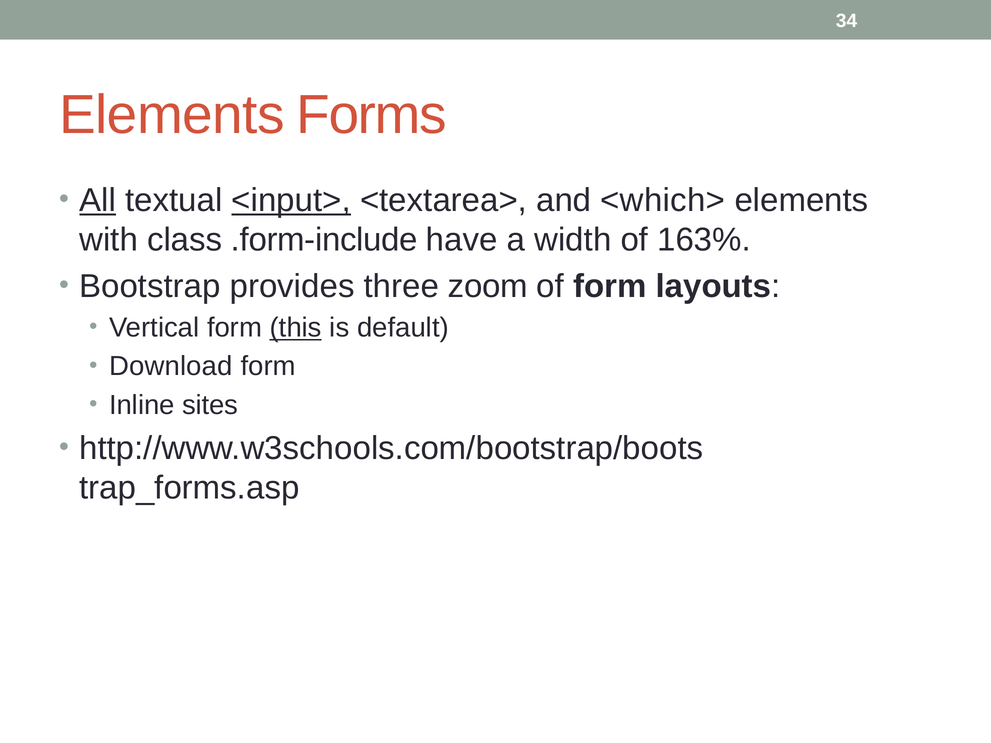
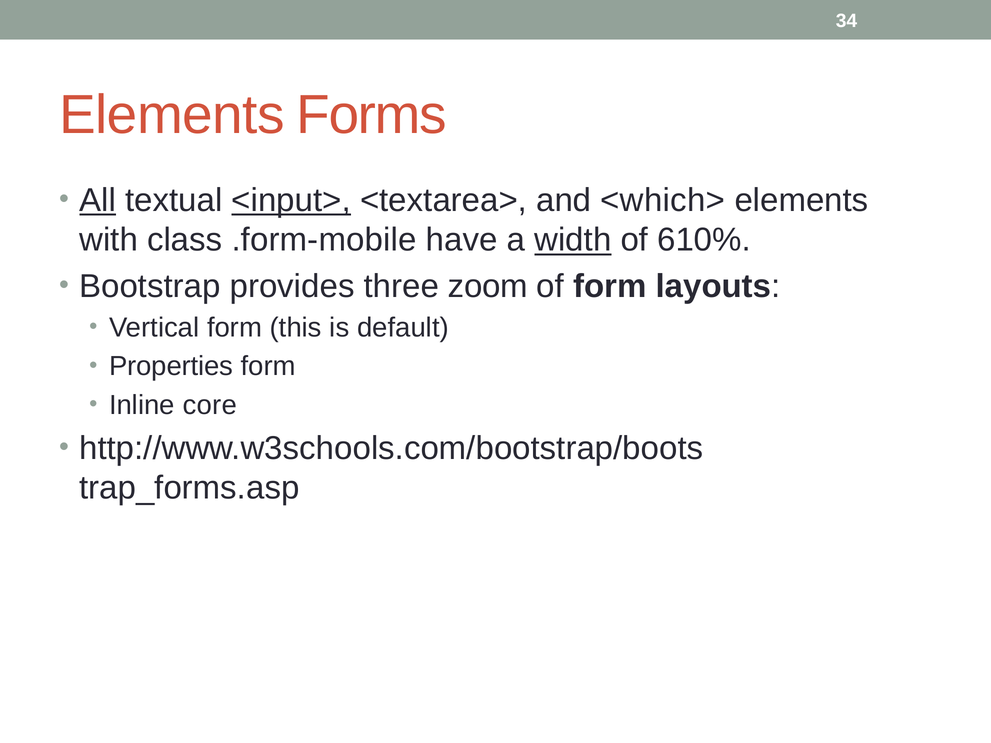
.form-include: .form-include -> .form-mobile
width underline: none -> present
163%: 163% -> 610%
this underline: present -> none
Download: Download -> Properties
sites: sites -> core
